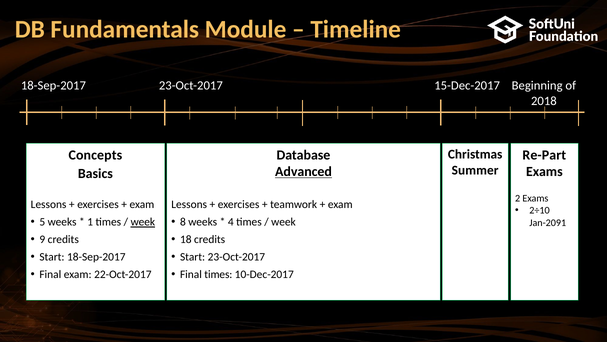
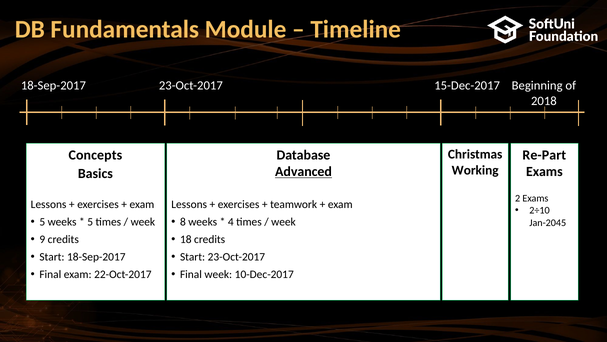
Summer: Summer -> Working
1 at (90, 222): 1 -> 5
week at (143, 222) underline: present -> none
Jan-2091: Jan-2091 -> Jan-2045
Final times: times -> week
